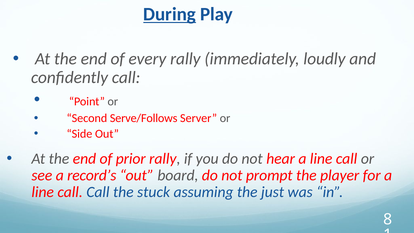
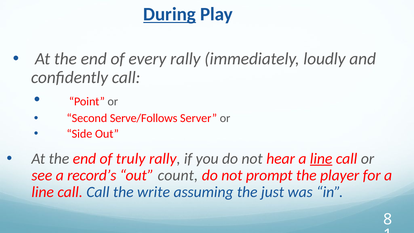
prior: prior -> truly
line at (321, 158) underline: none -> present
board: board -> count
stuck: stuck -> write
